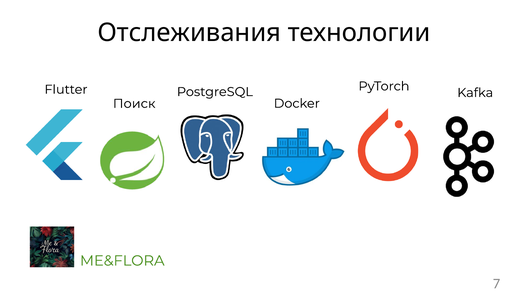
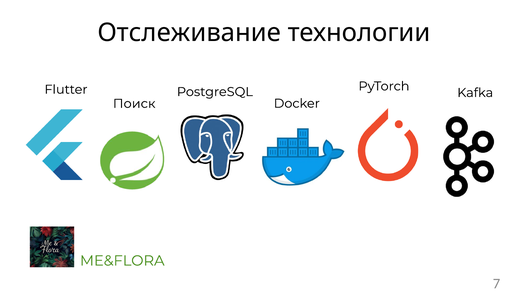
Отслеживания: Отслеживания -> Отслеживание
